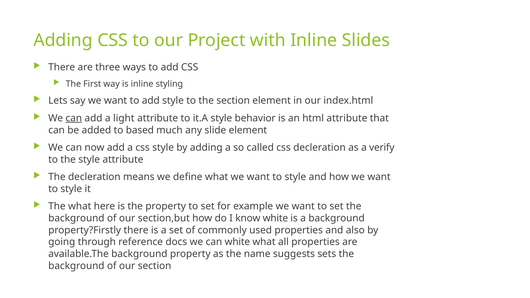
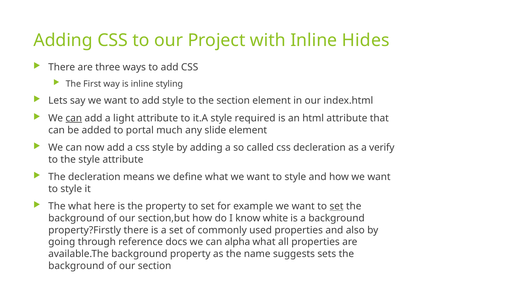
Slides: Slides -> Hides
behavior: behavior -> required
based: based -> portal
set at (336, 206) underline: none -> present
can white: white -> alpha
